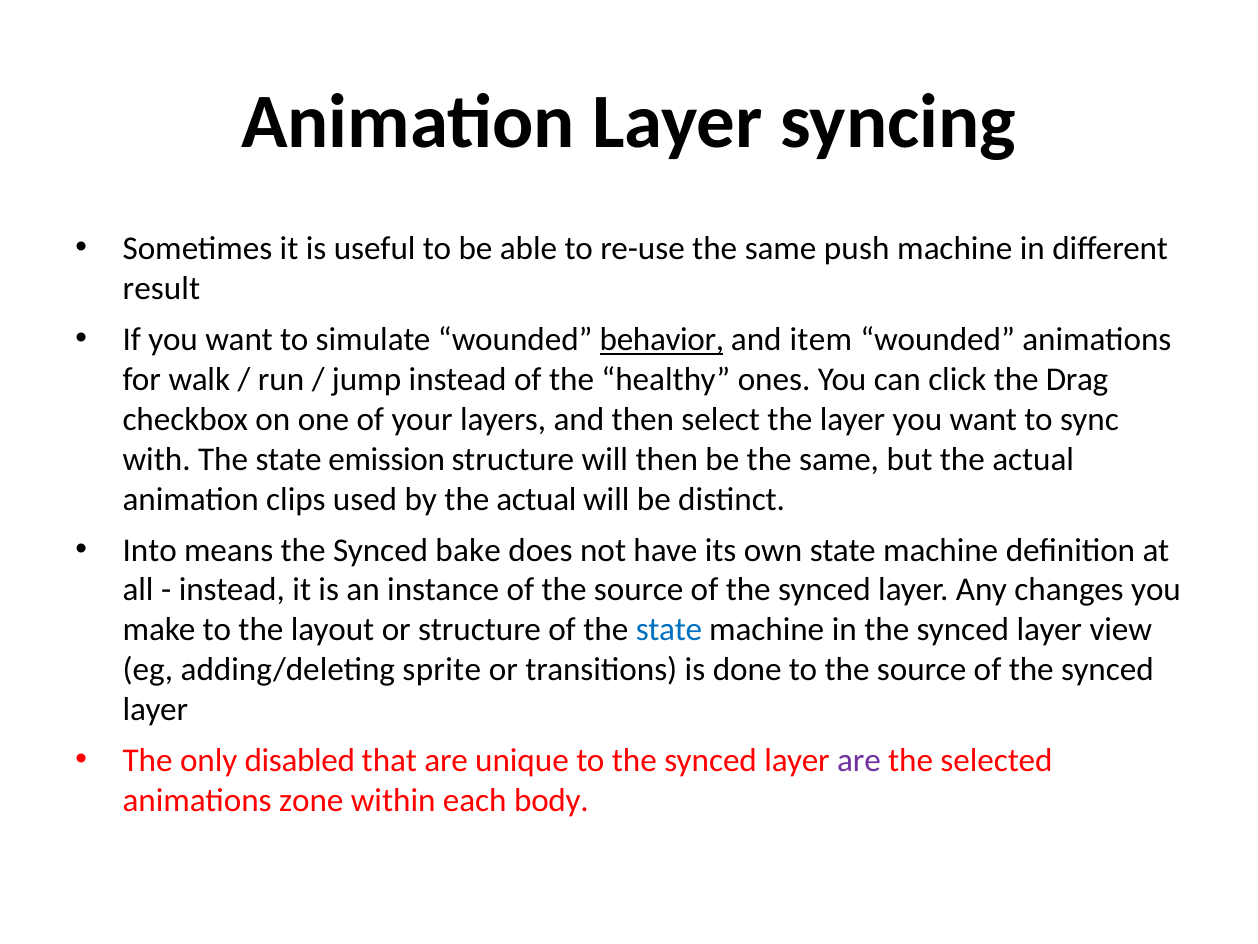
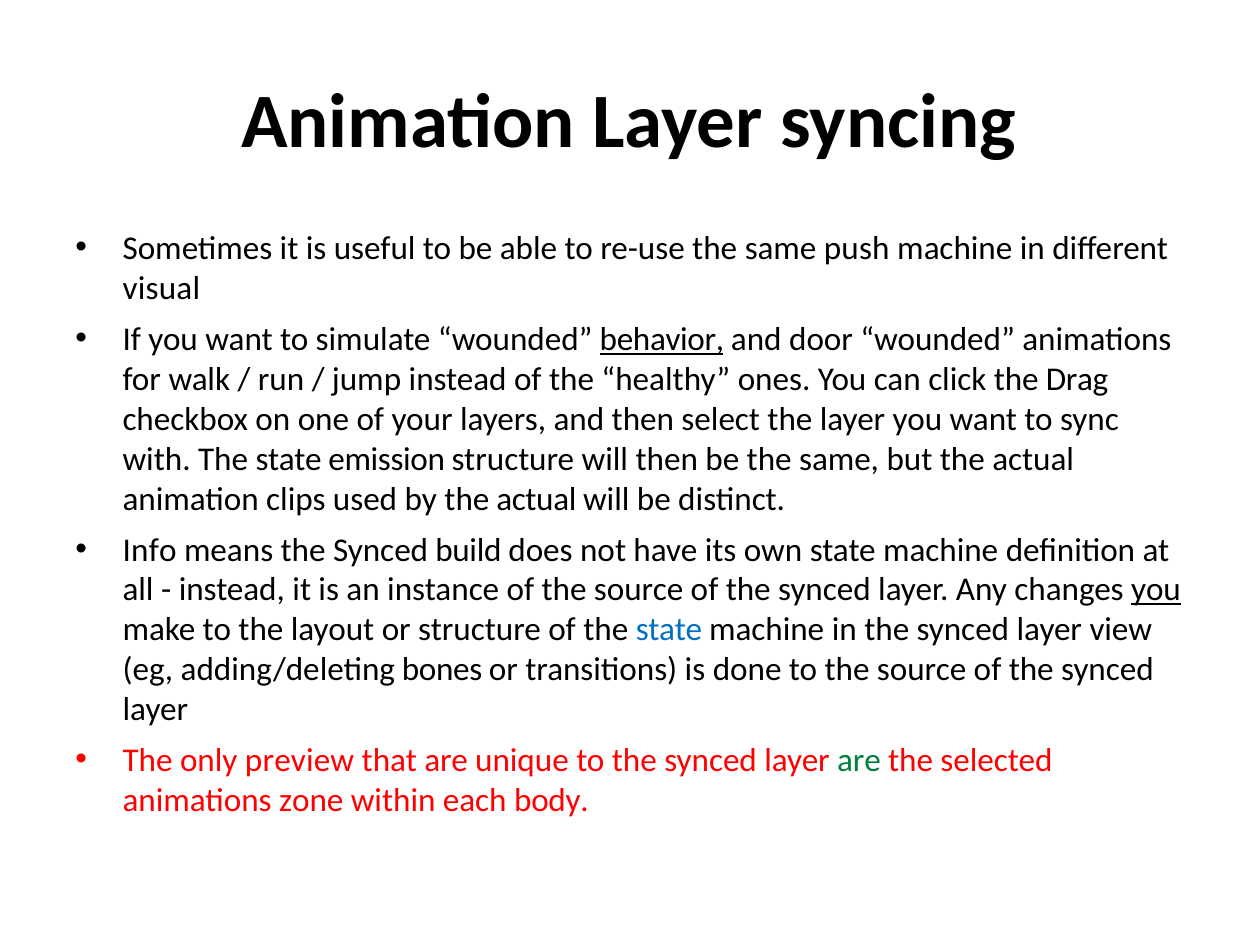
result: result -> visual
item: item -> door
Into: Into -> Info
bake: bake -> build
you at (1156, 590) underline: none -> present
sprite: sprite -> bones
disabled: disabled -> preview
are at (859, 760) colour: purple -> green
